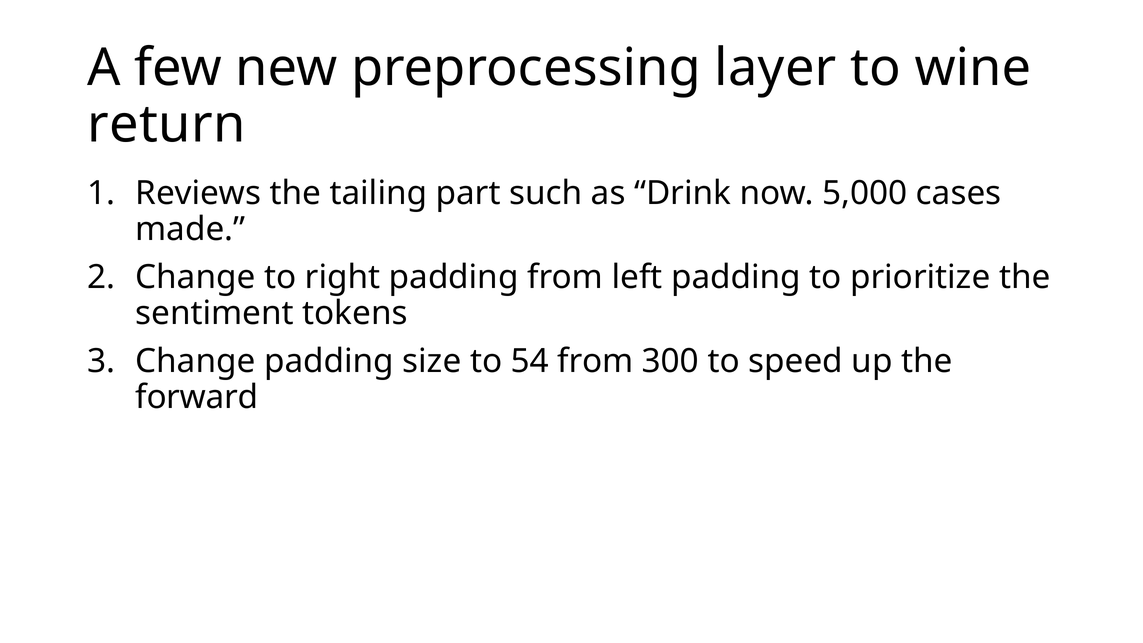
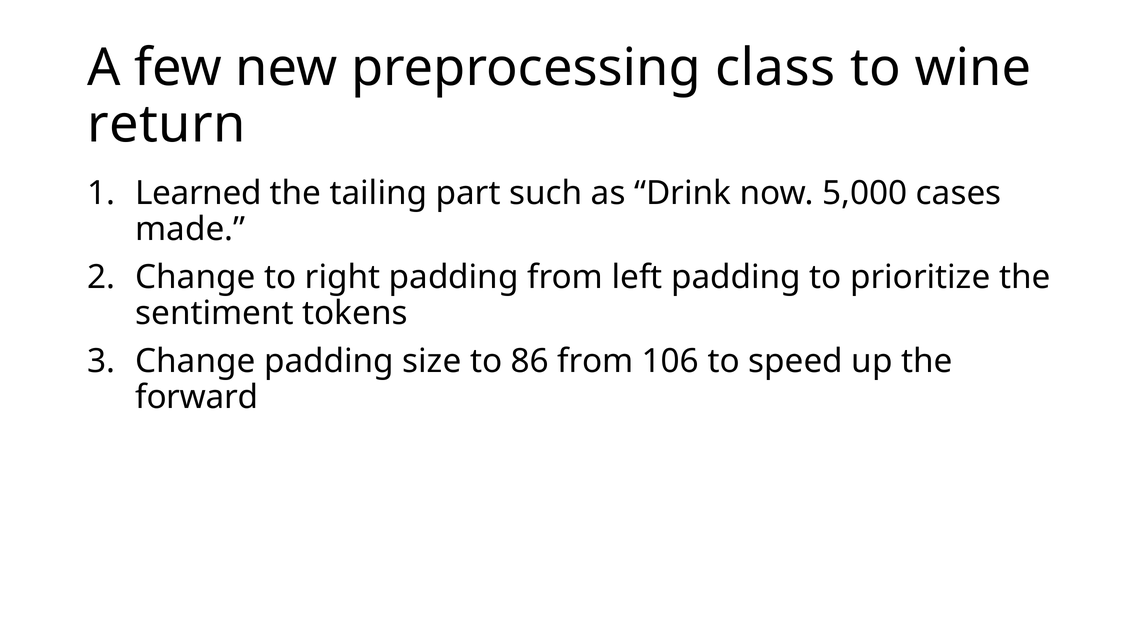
layer: layer -> class
Reviews: Reviews -> Learned
54: 54 -> 86
300: 300 -> 106
